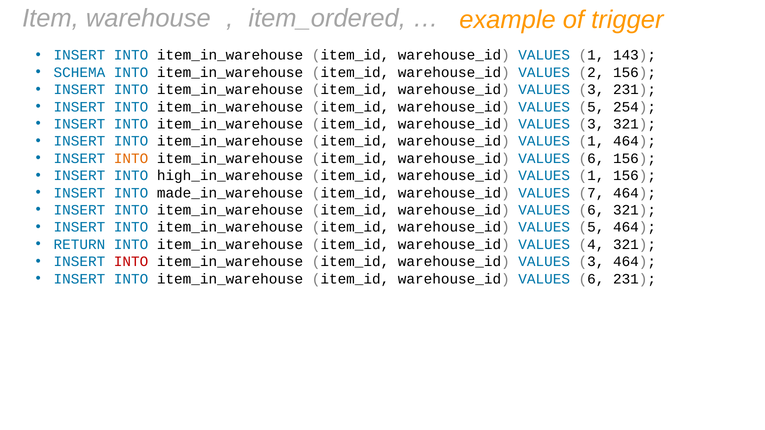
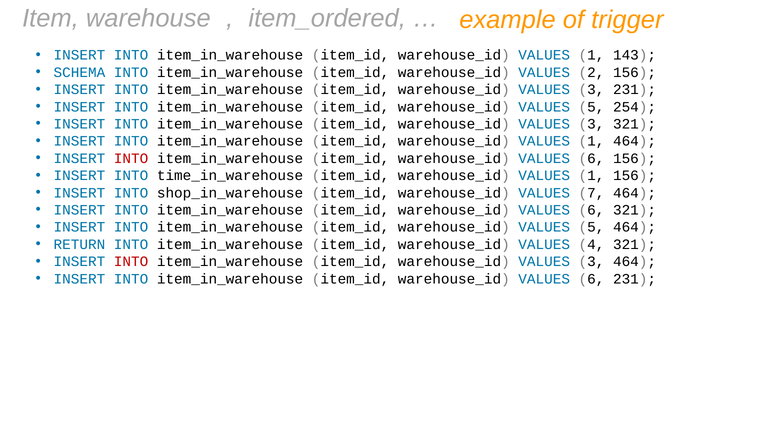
INTO at (131, 159) colour: orange -> red
high_in_warehouse: high_in_warehouse -> time_in_warehouse
made_in_warehouse: made_in_warehouse -> shop_in_warehouse
